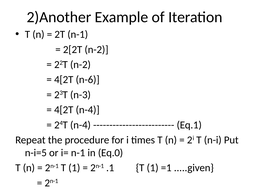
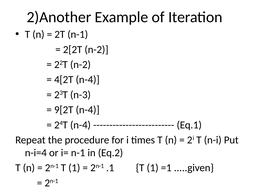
4[2T n-6: n-6 -> n-4
4[2T at (64, 109): 4[2T -> 9[2T
n-i=5: n-i=5 -> n-i=4
Eq.0: Eq.0 -> Eq.2
